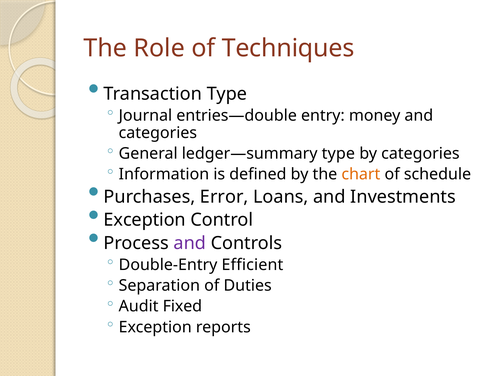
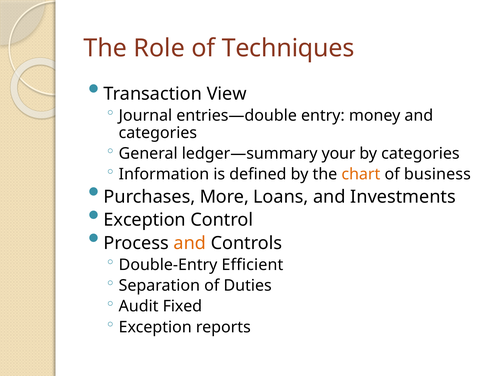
Transaction Type: Type -> View
ledger—summary type: type -> your
schedule: schedule -> business
Error: Error -> More
and at (190, 243) colour: purple -> orange
